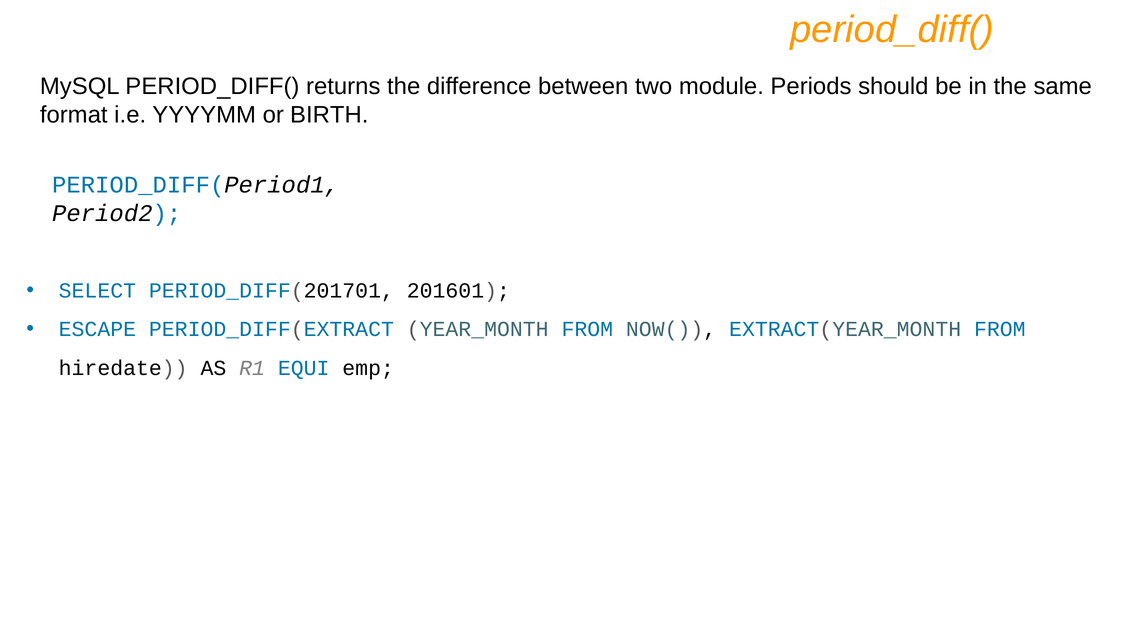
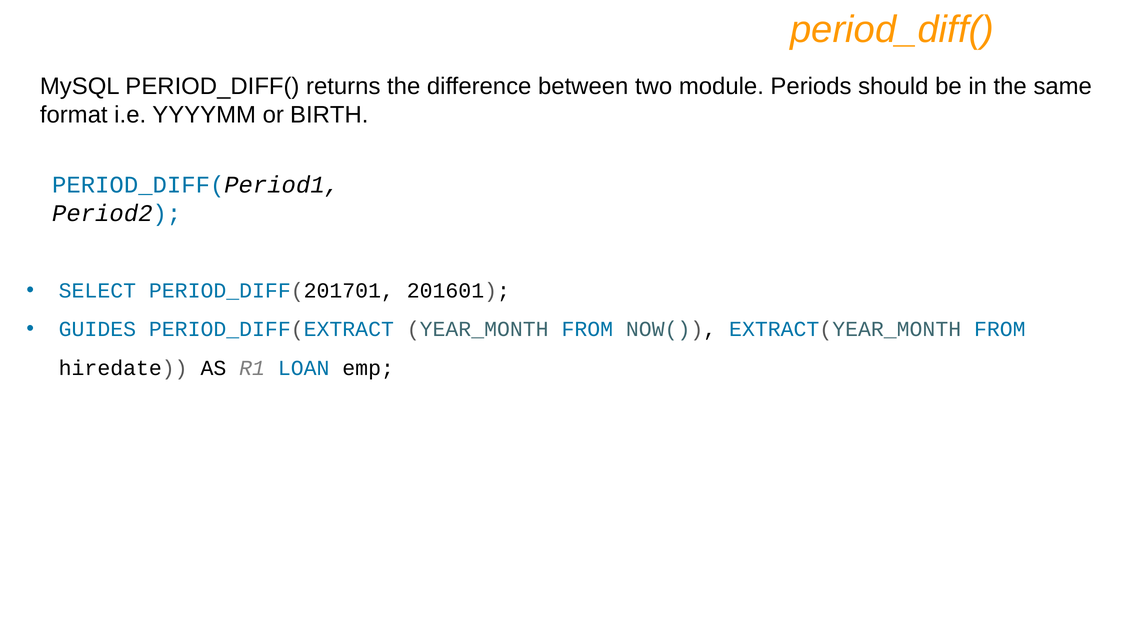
ESCAPE: ESCAPE -> GUIDES
EQUI: EQUI -> LOAN
